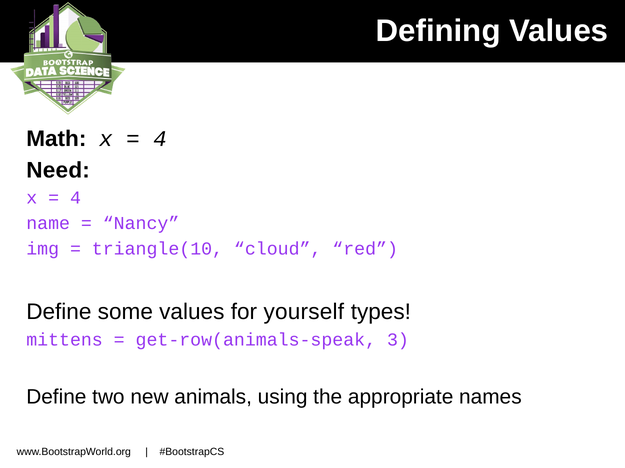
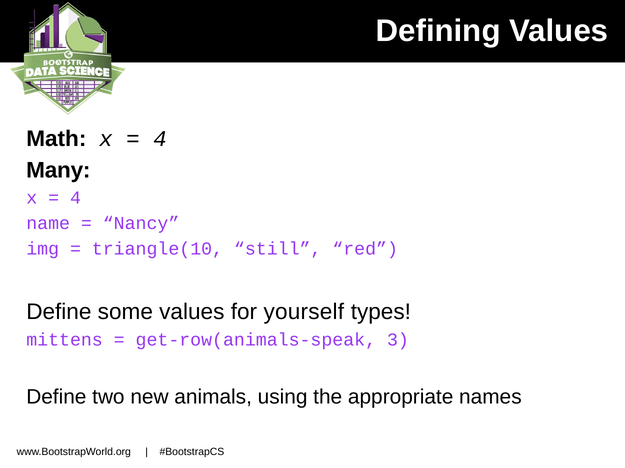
Need: Need -> Many
cloud: cloud -> still
